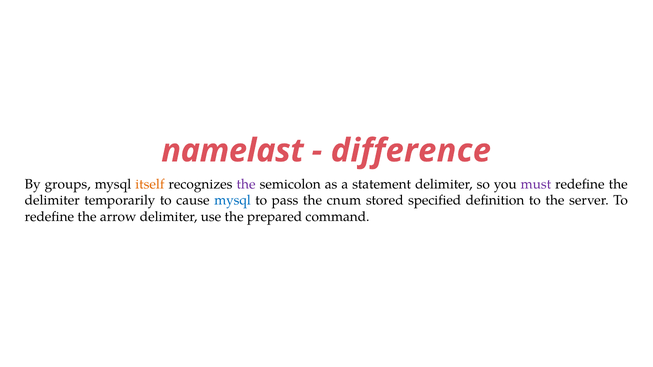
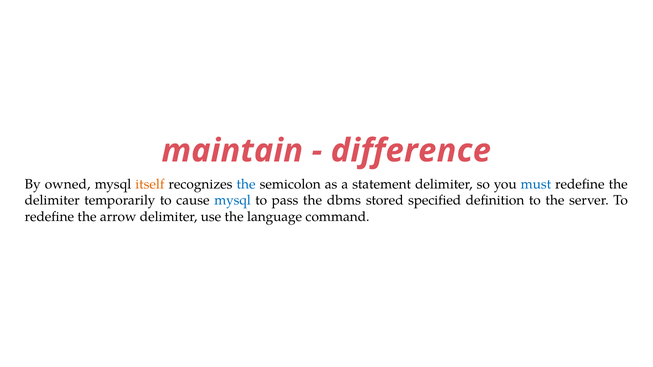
namelast: namelast -> maintain
groups: groups -> owned
the at (246, 184) colour: purple -> blue
must colour: purple -> blue
cnum: cnum -> dbms
prepared: prepared -> language
